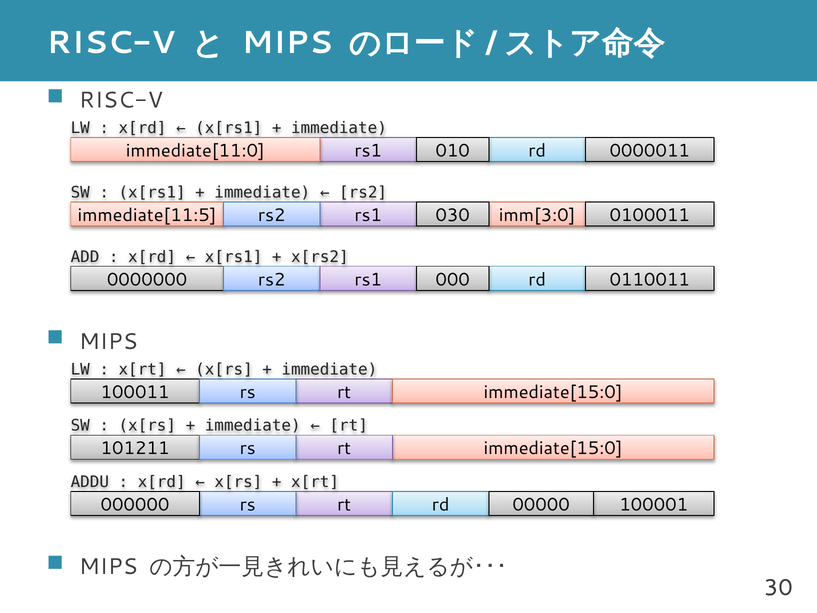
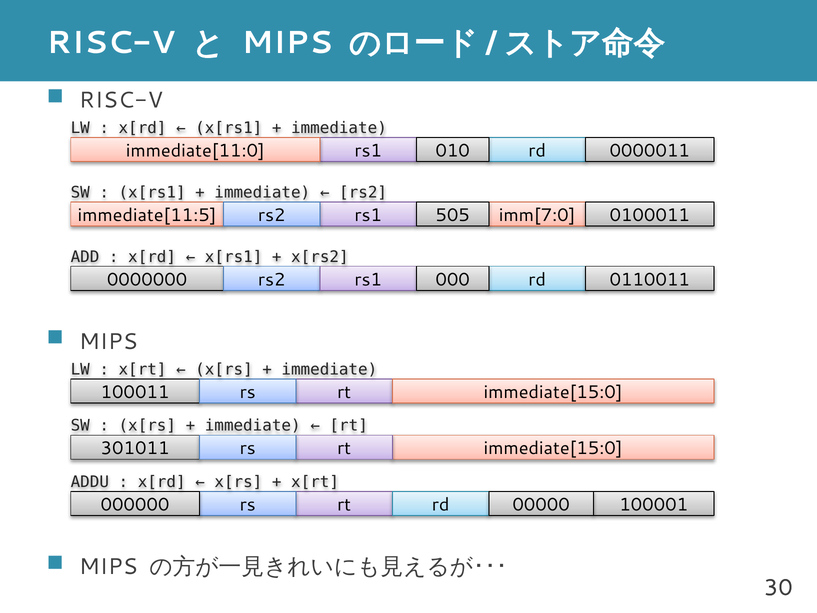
030: 030 -> 505
imm[3:0: imm[3:0 -> imm[7:0
101211: 101211 -> 301011
